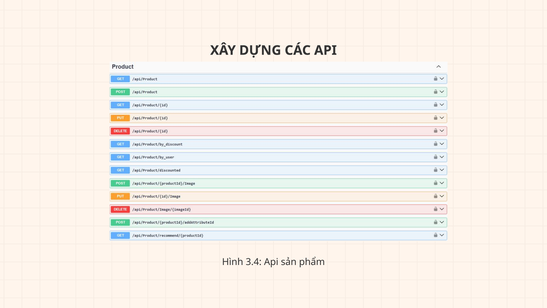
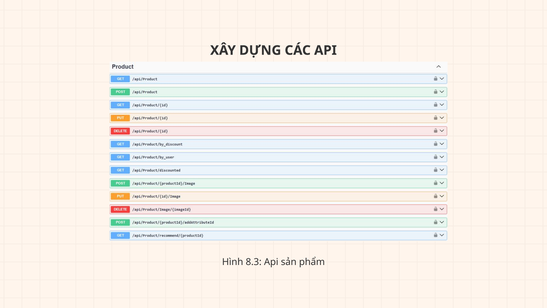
3.4: 3.4 -> 8.3
